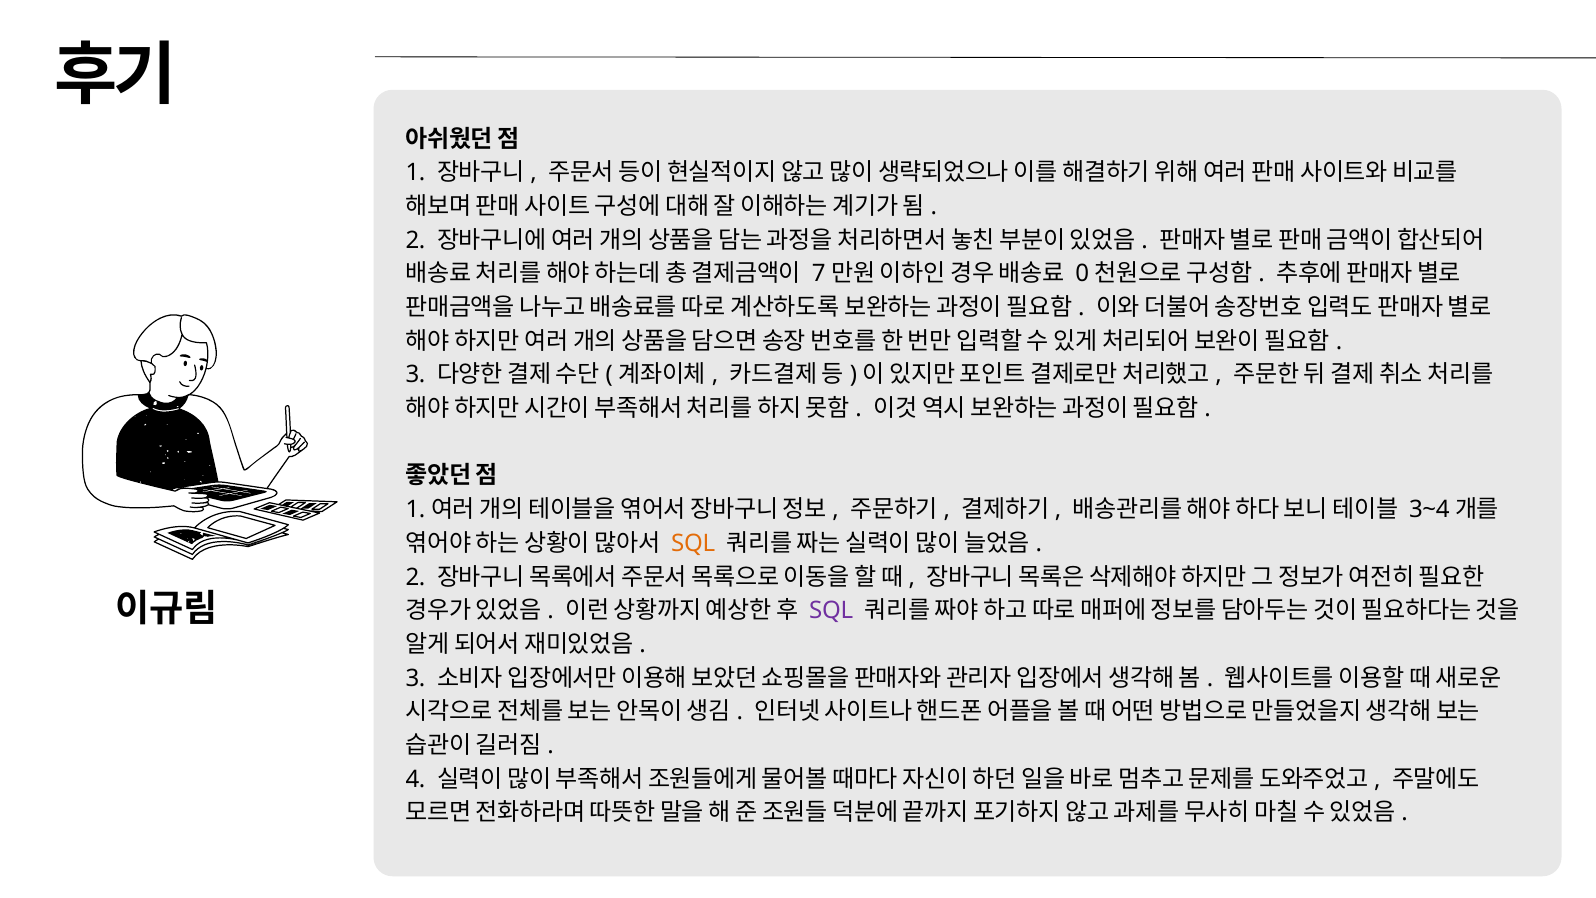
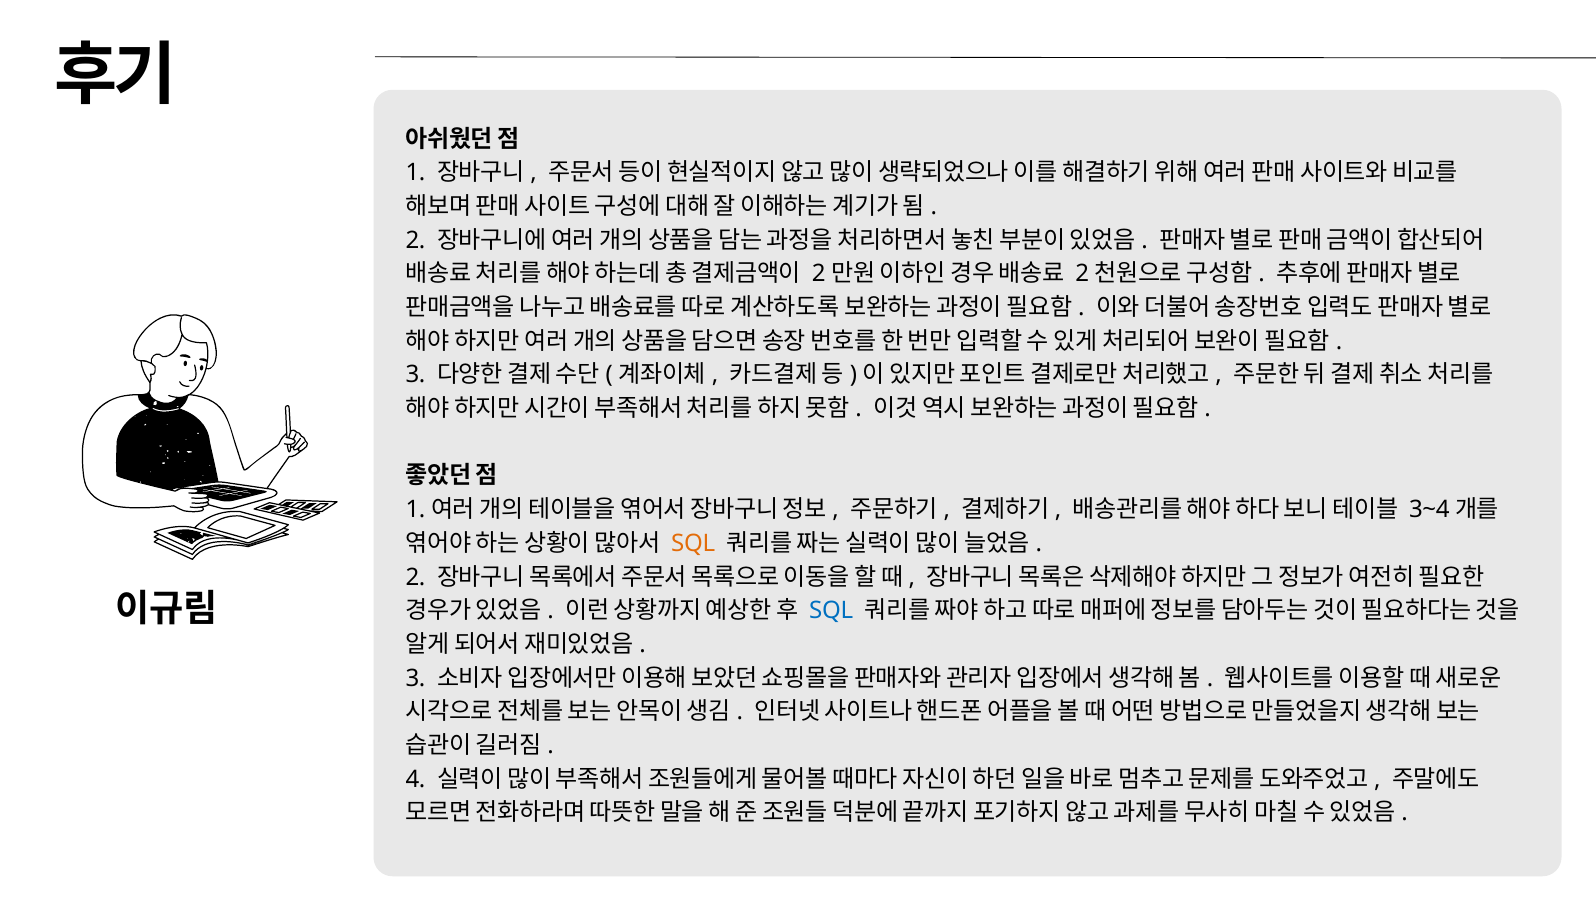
7 at (819, 274): 7 -> 2
0 at (1082, 274): 0 -> 2
SQL at (831, 611) colour: purple -> blue
